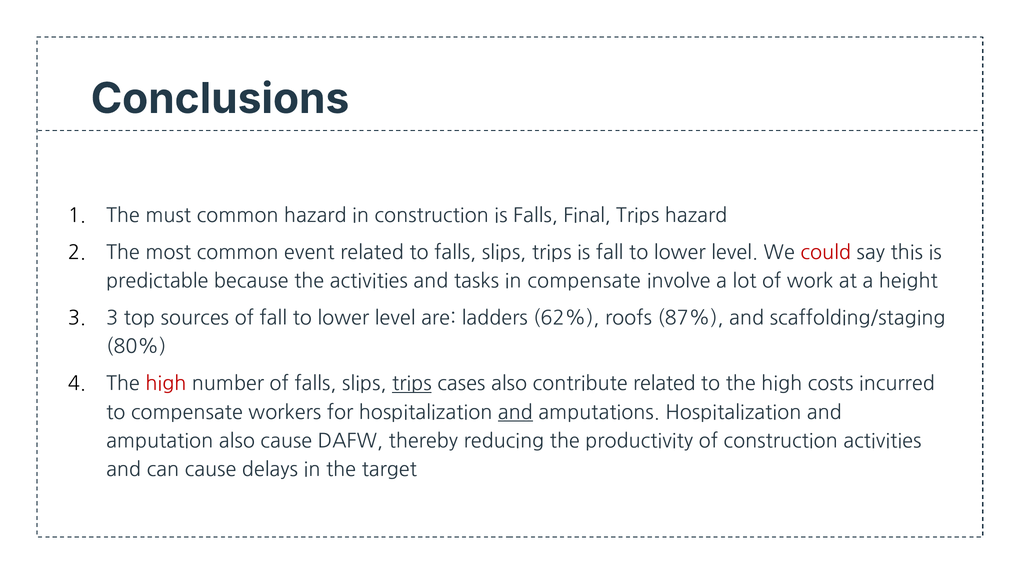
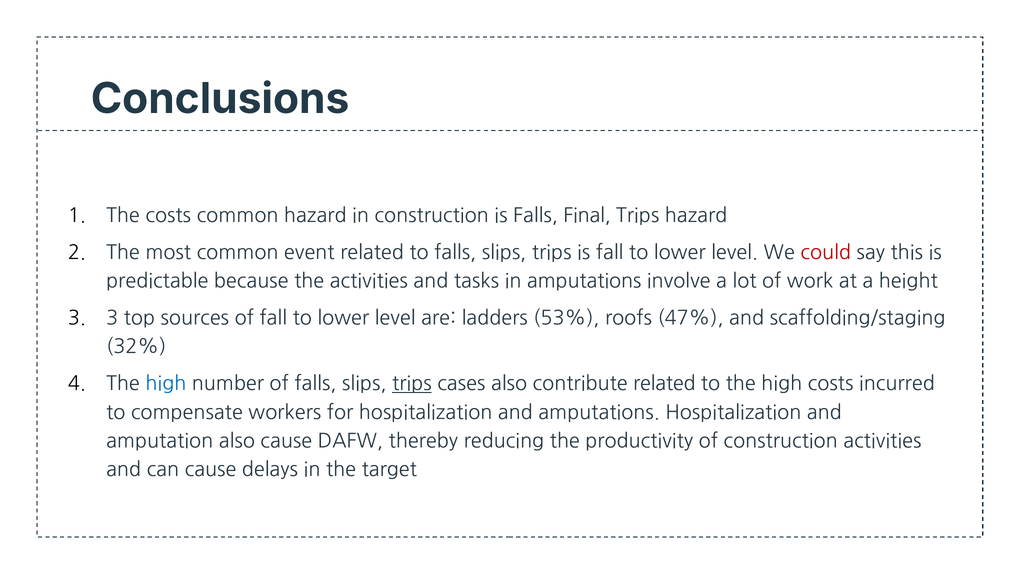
The must: must -> costs
in compensate: compensate -> amputations
62%: 62% -> 53%
87%: 87% -> 47%
80%: 80% -> 32%
high at (166, 384) colour: red -> blue
and at (515, 412) underline: present -> none
